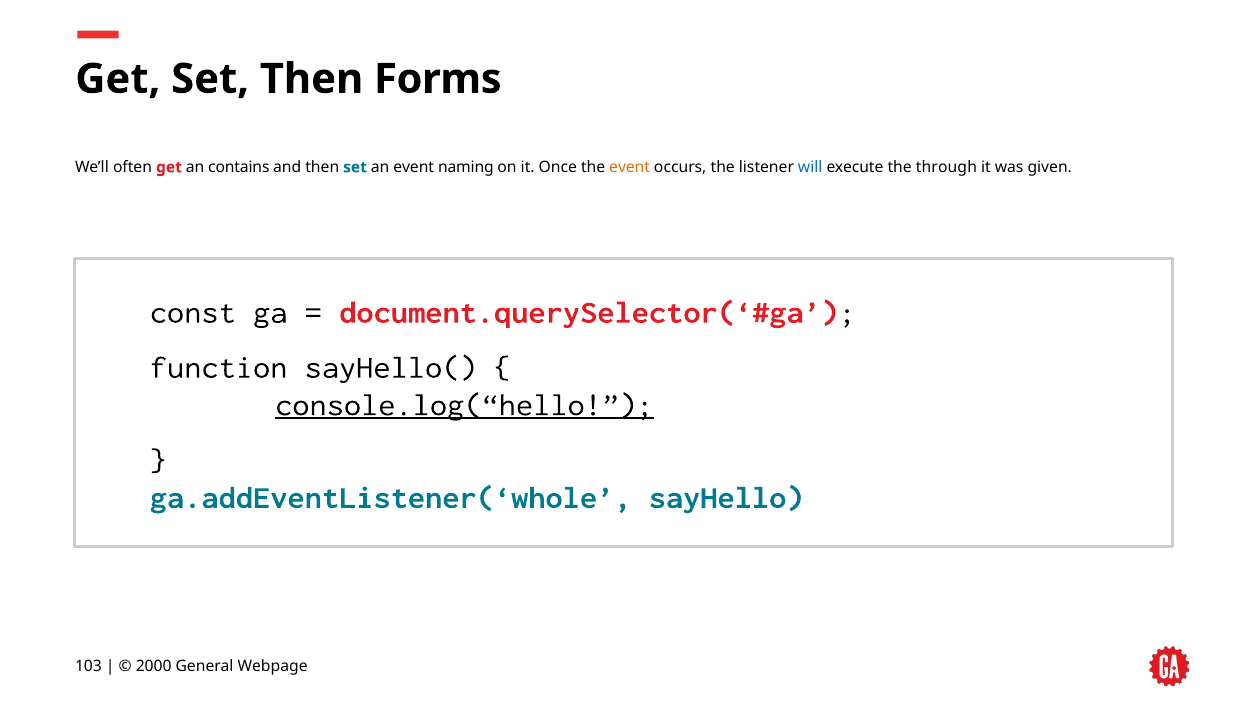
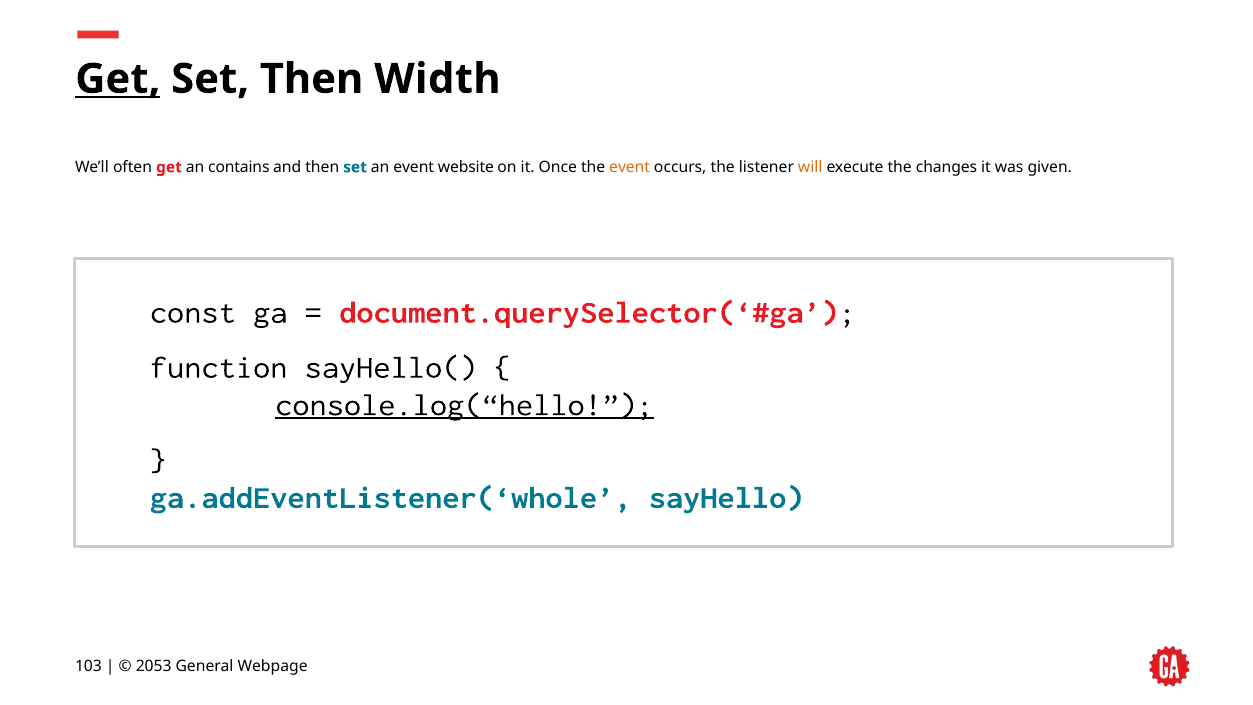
Get at (118, 79) underline: none -> present
Forms: Forms -> Width
naming: naming -> website
will colour: blue -> orange
through: through -> changes
2000: 2000 -> 2053
